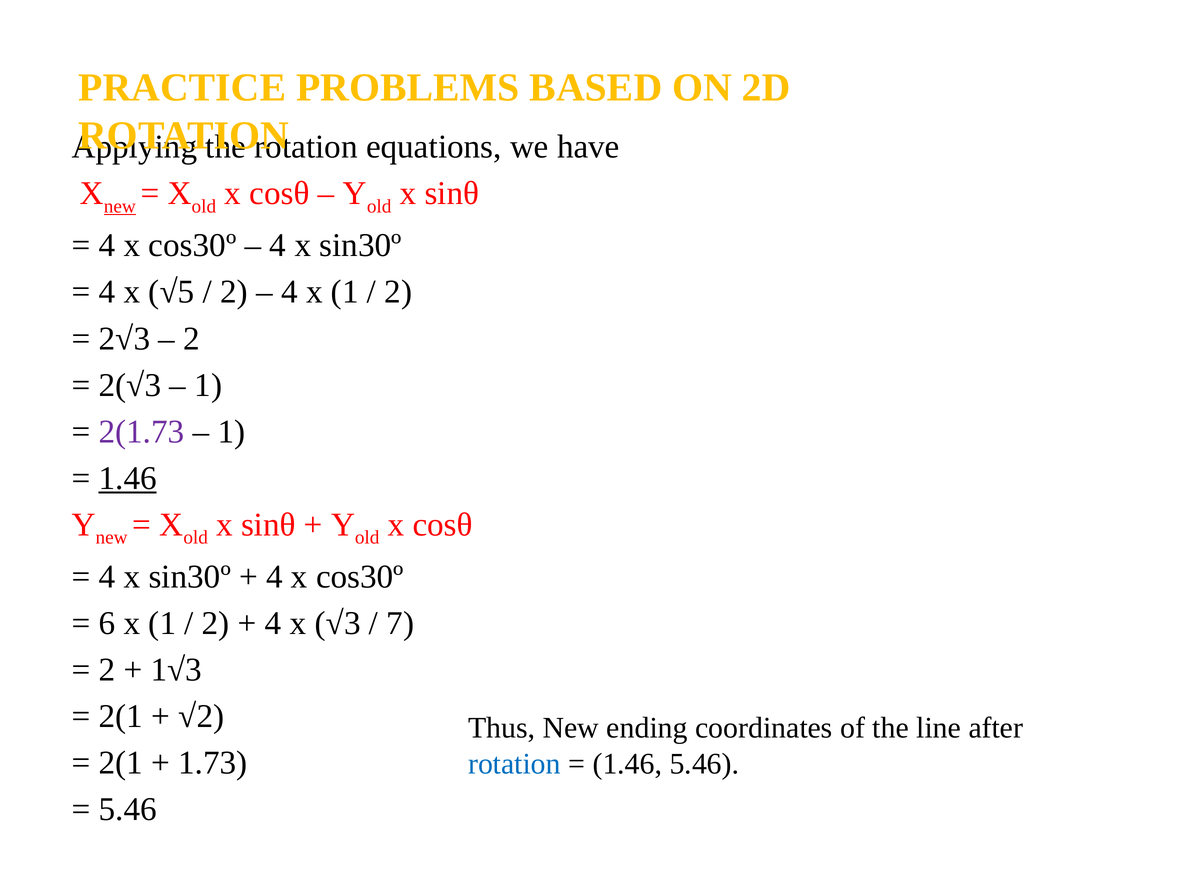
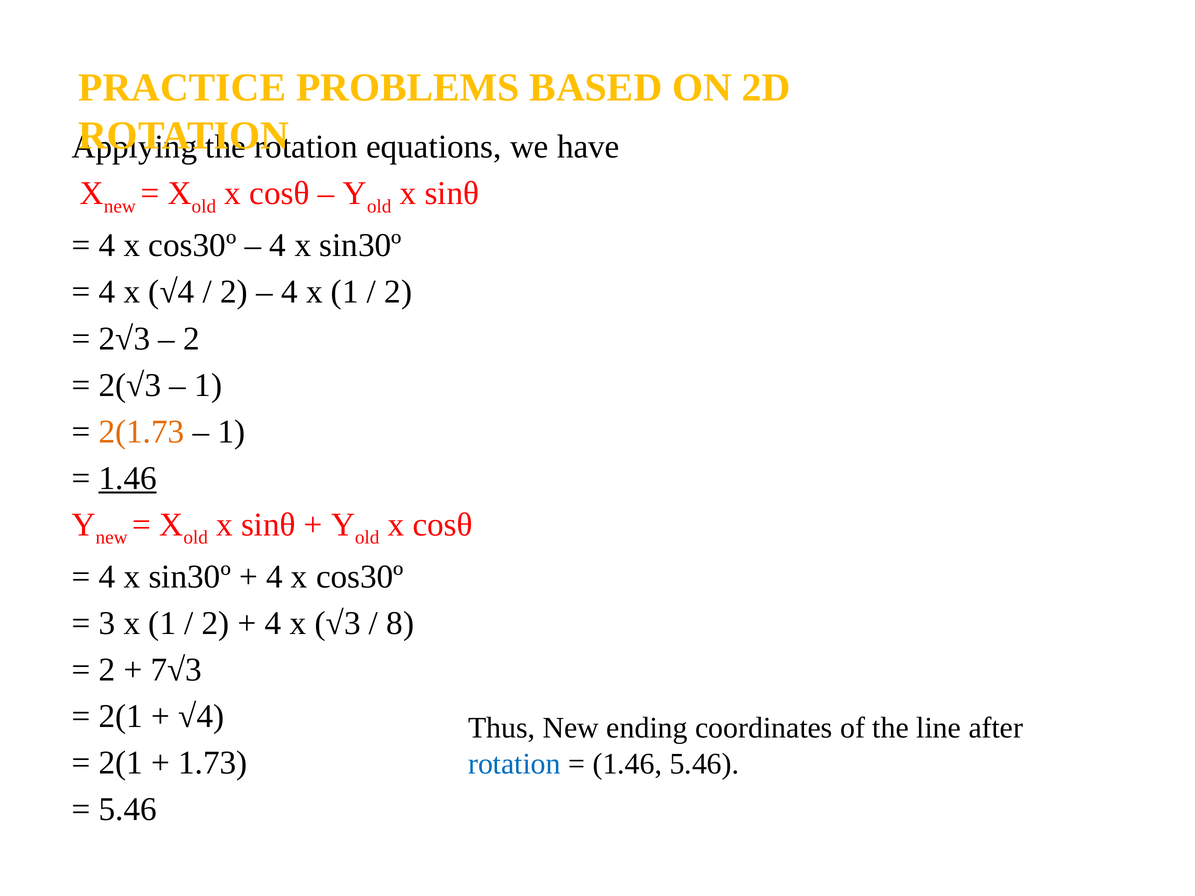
new at (120, 206) underline: present -> none
x √5: √5 -> √4
2(1.73 colour: purple -> orange
6: 6 -> 3
7: 7 -> 8
1√3: 1√3 -> 7√3
√2 at (201, 716): √2 -> √4
